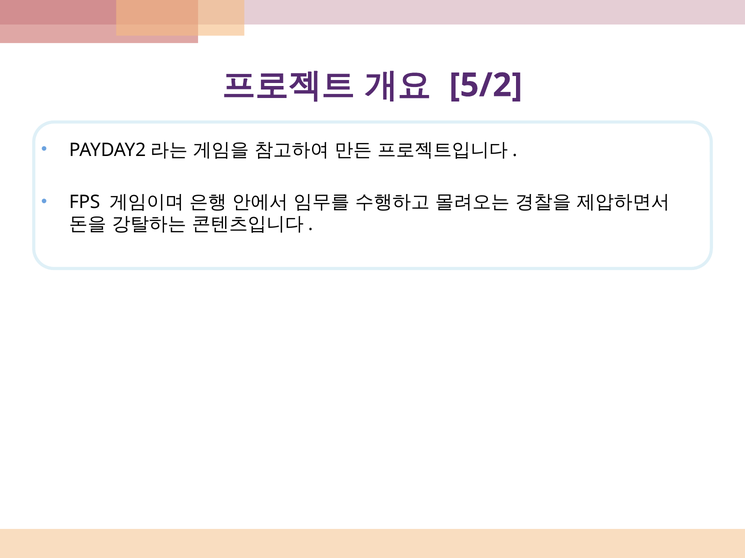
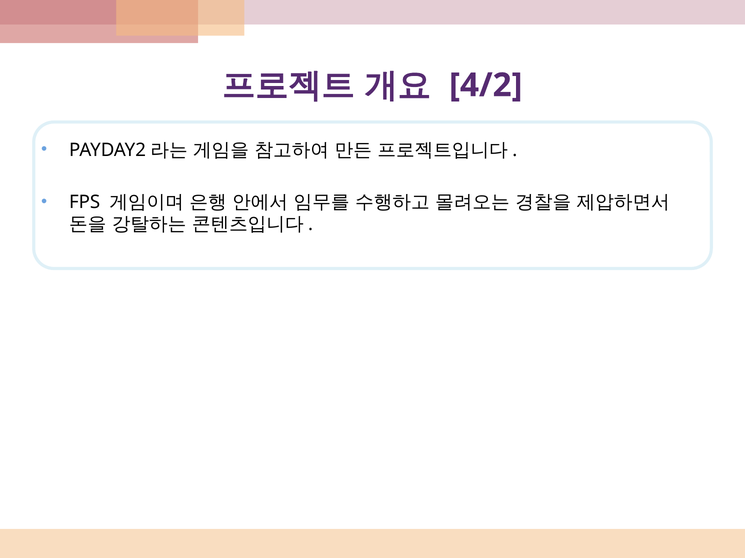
5/2: 5/2 -> 4/2
